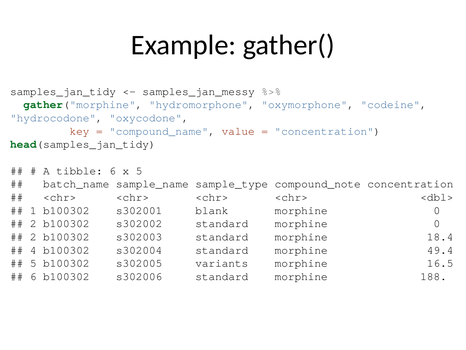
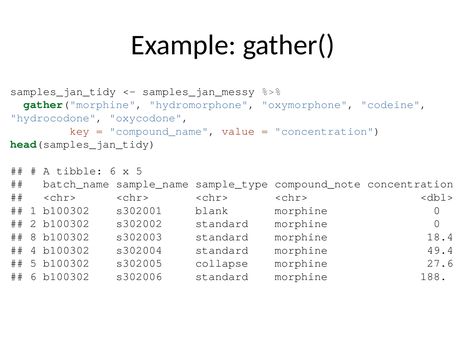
2 at (33, 237): 2 -> 8
variants: variants -> collapse
16.5: 16.5 -> 27.6
